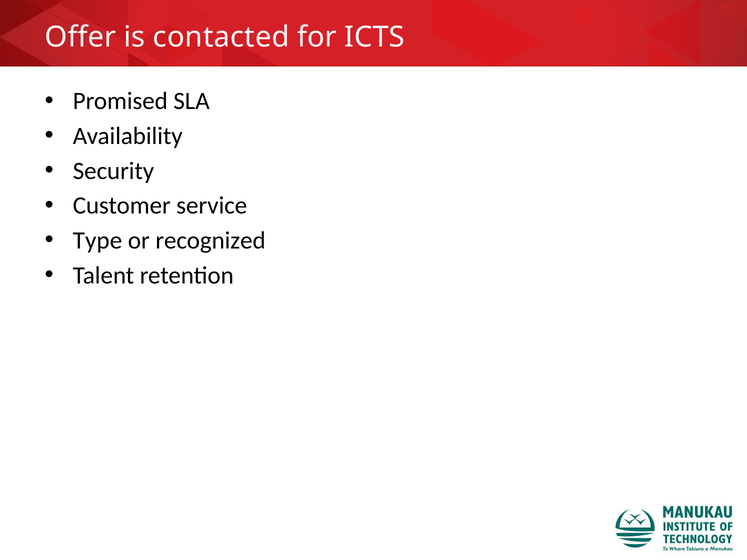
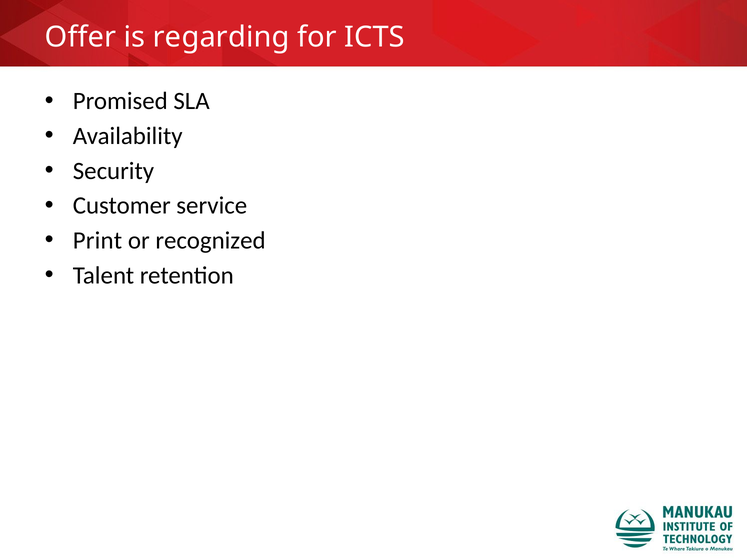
contacted: contacted -> regarding
Type: Type -> Print
